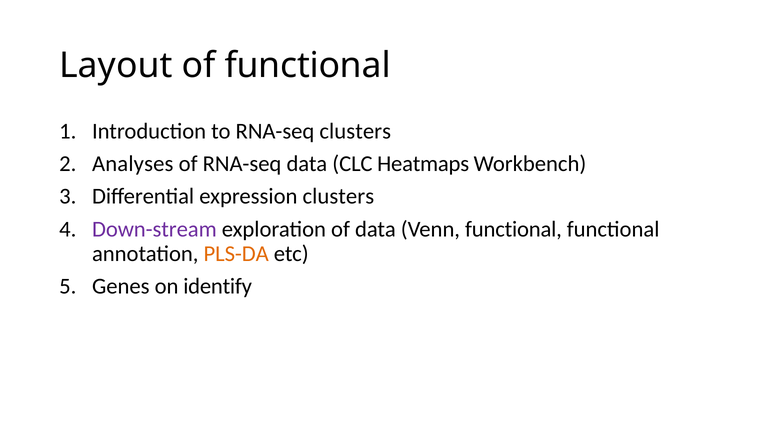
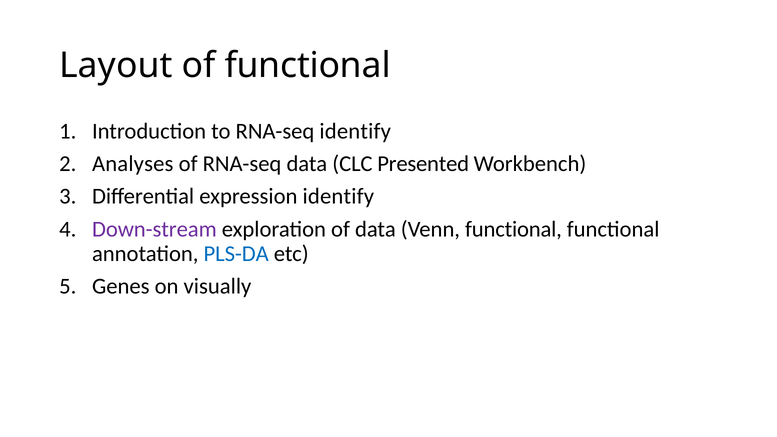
RNA-seq clusters: clusters -> identify
Heatmaps: Heatmaps -> Presented
expression clusters: clusters -> identify
PLS-DA colour: orange -> blue
identify: identify -> visually
